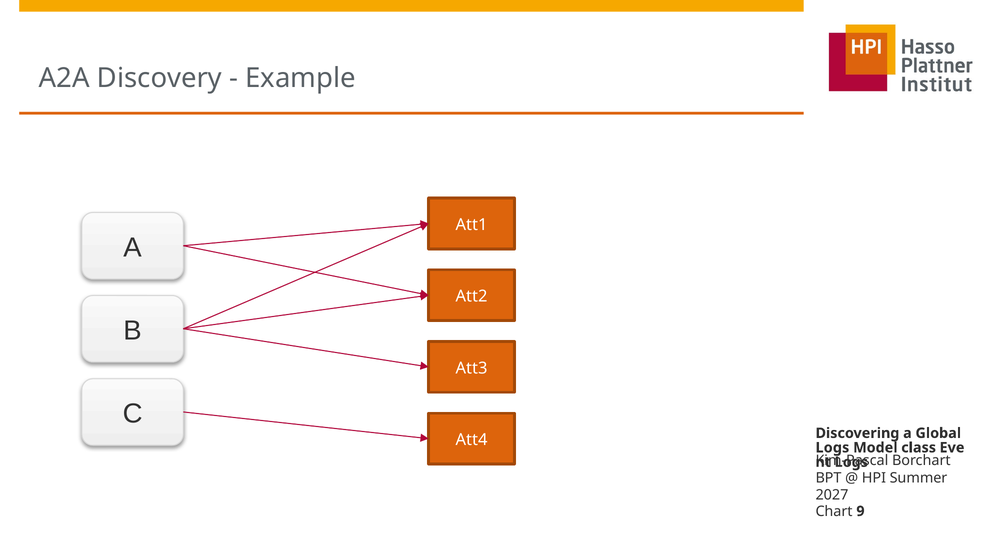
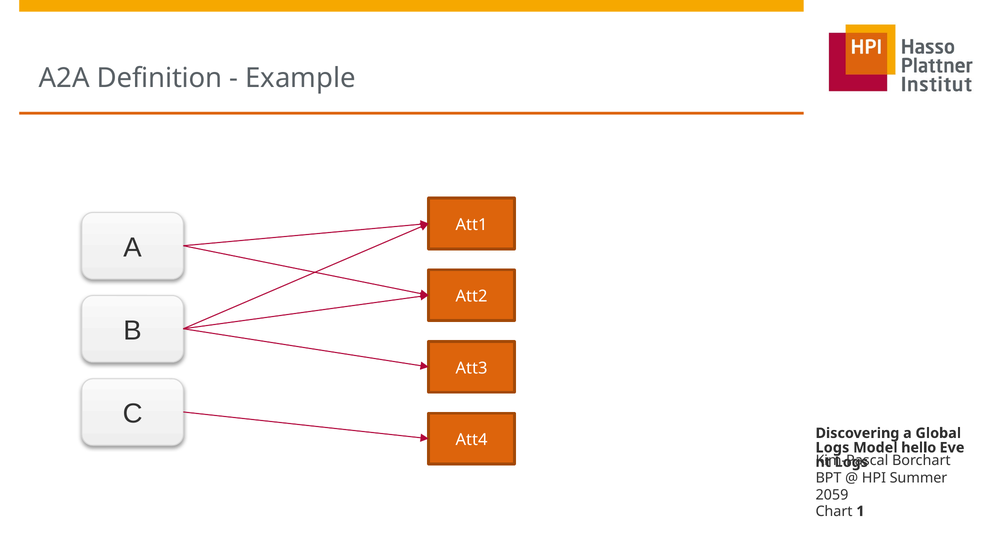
Discovery: Discovery -> Definition
class: class -> hello
2027: 2027 -> 2059
9: 9 -> 1
